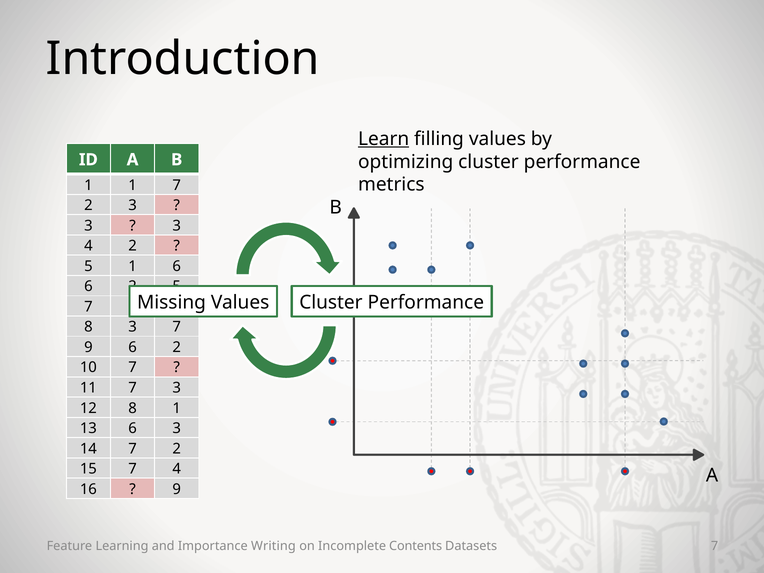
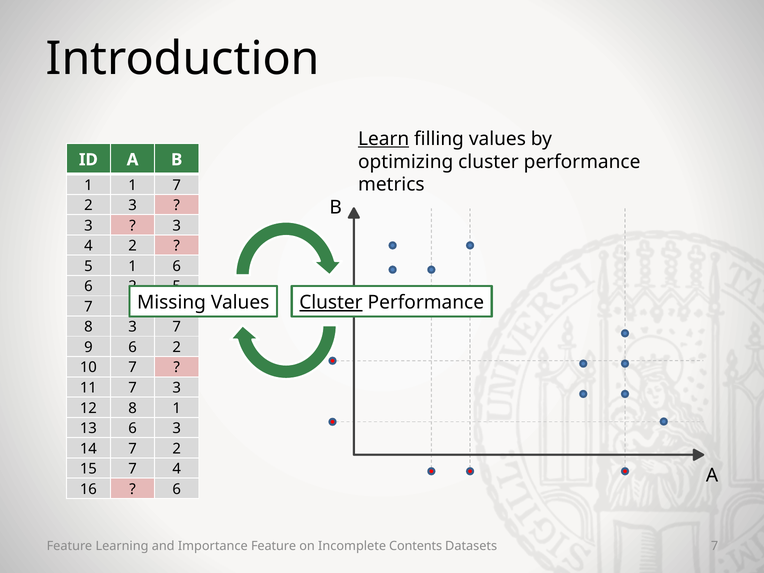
Cluster at (331, 303) underline: none -> present
9 at (177, 489): 9 -> 6
Importance Writing: Writing -> Feature
